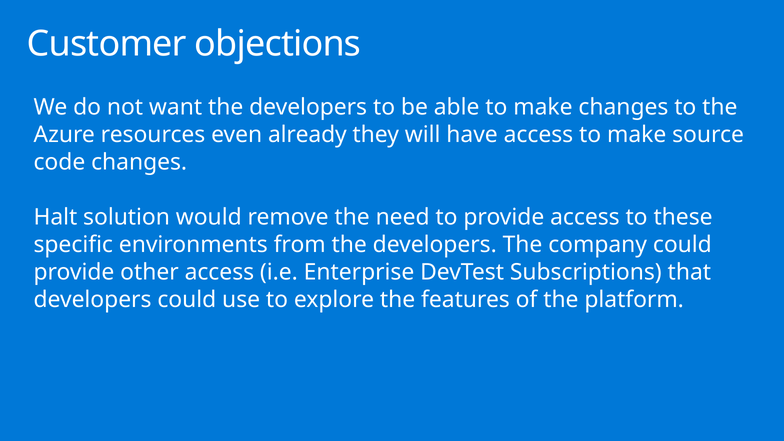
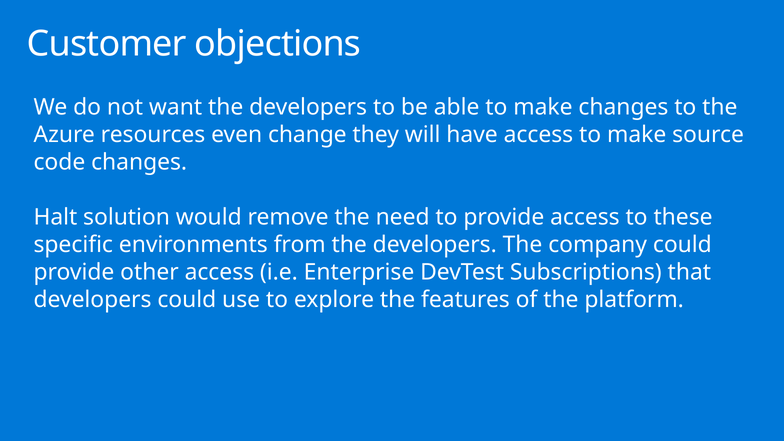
already: already -> change
